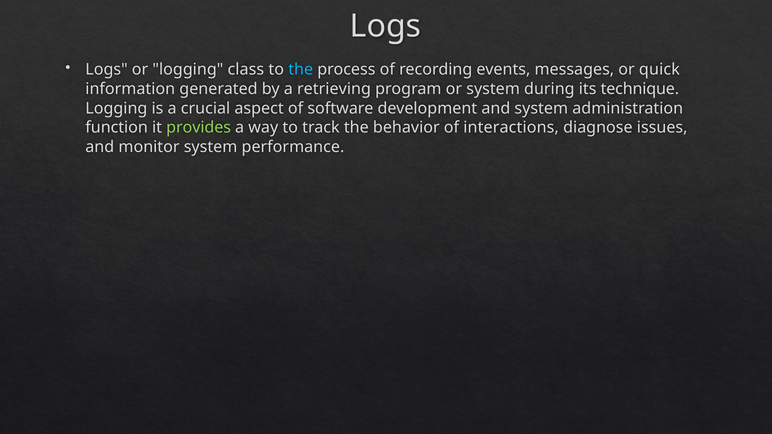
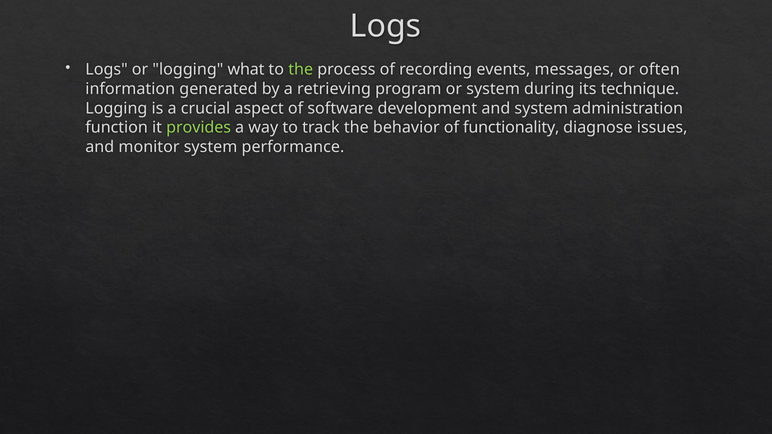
class: class -> what
the at (301, 70) colour: light blue -> light green
quick: quick -> often
interactions: interactions -> functionality
